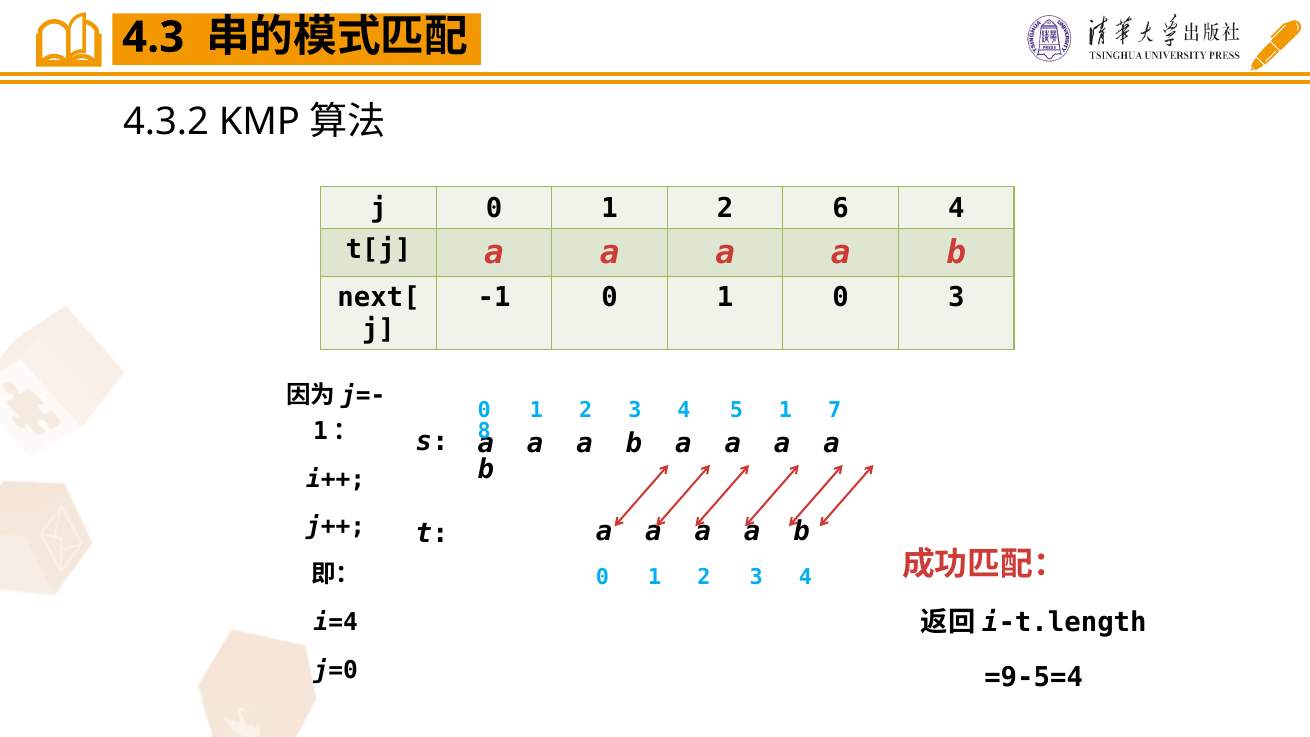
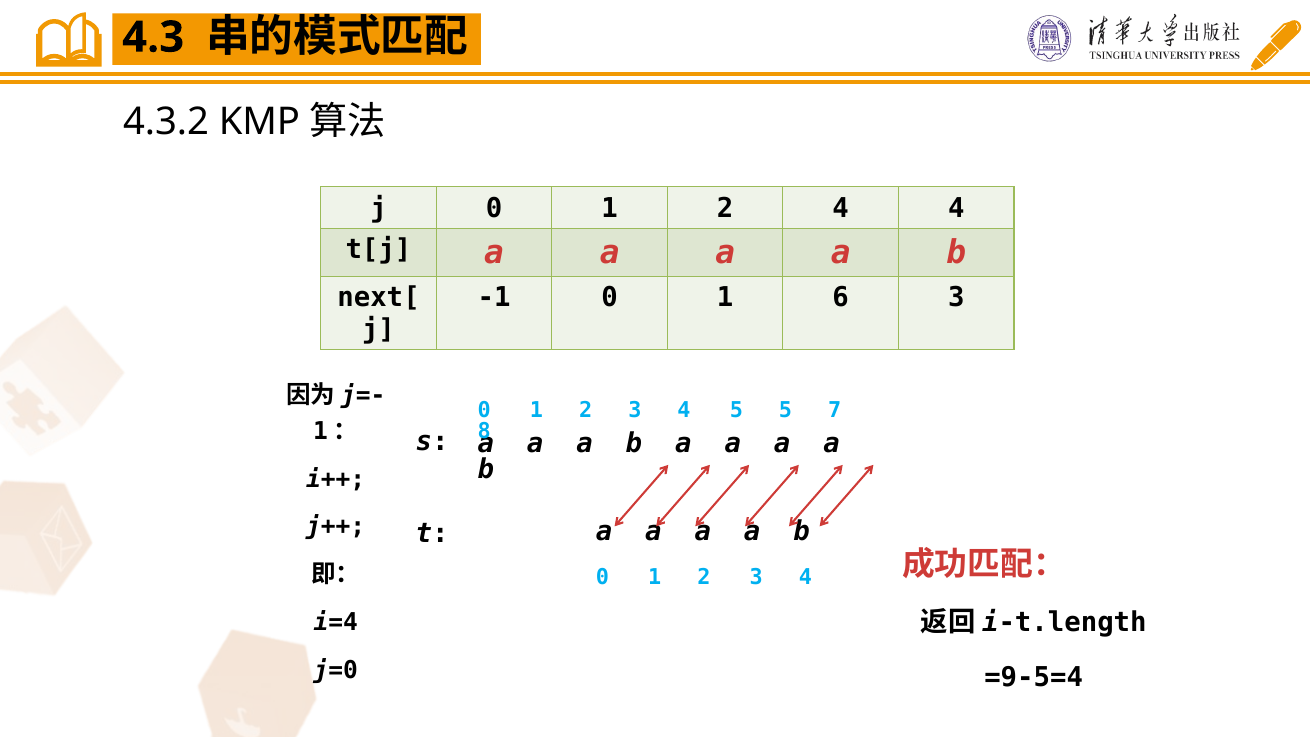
2 6: 6 -> 4
1 0: 0 -> 6
5 1: 1 -> 5
